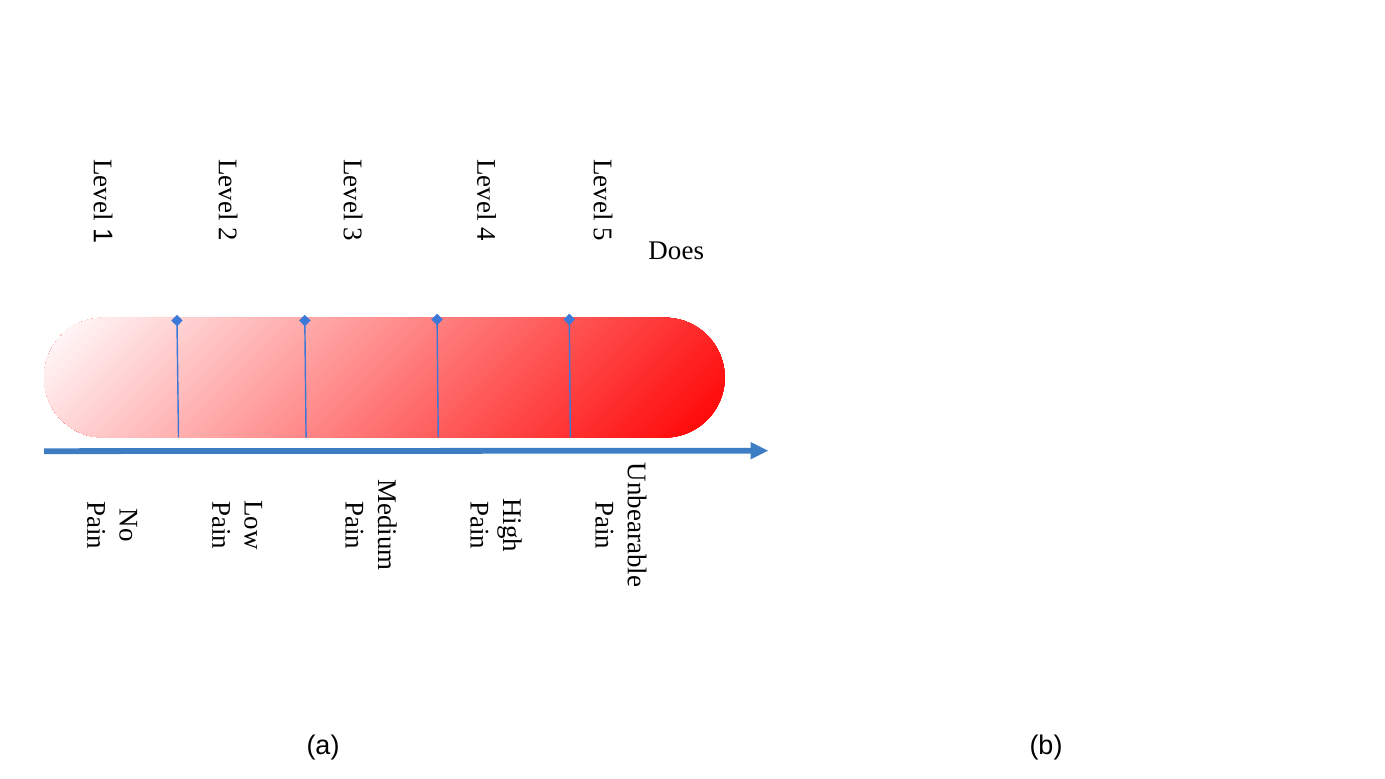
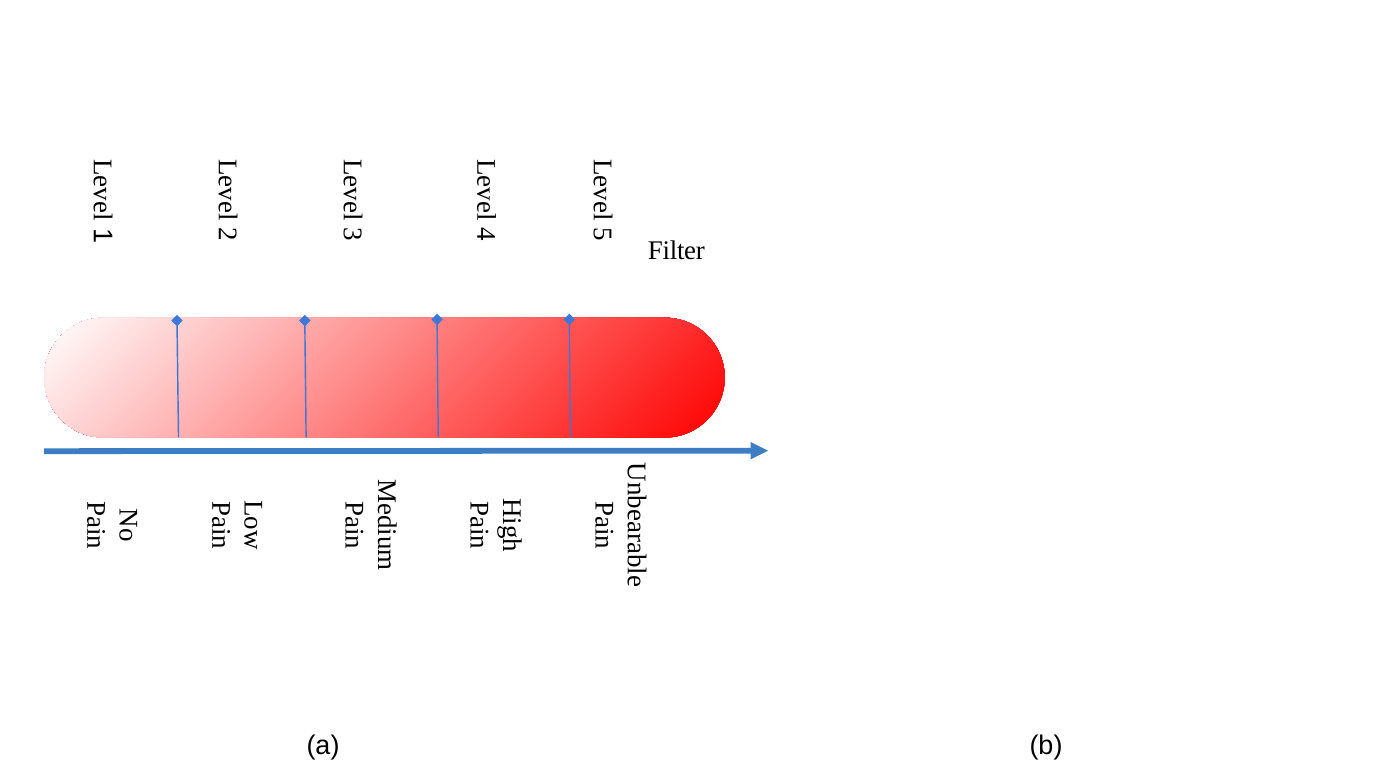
Does: Does -> Filter
